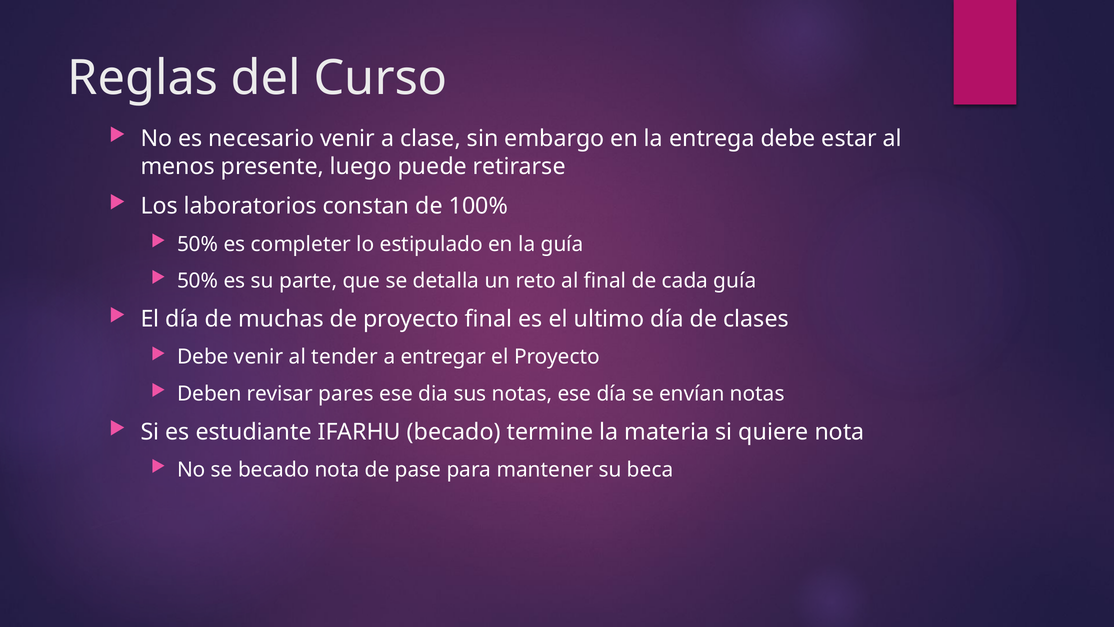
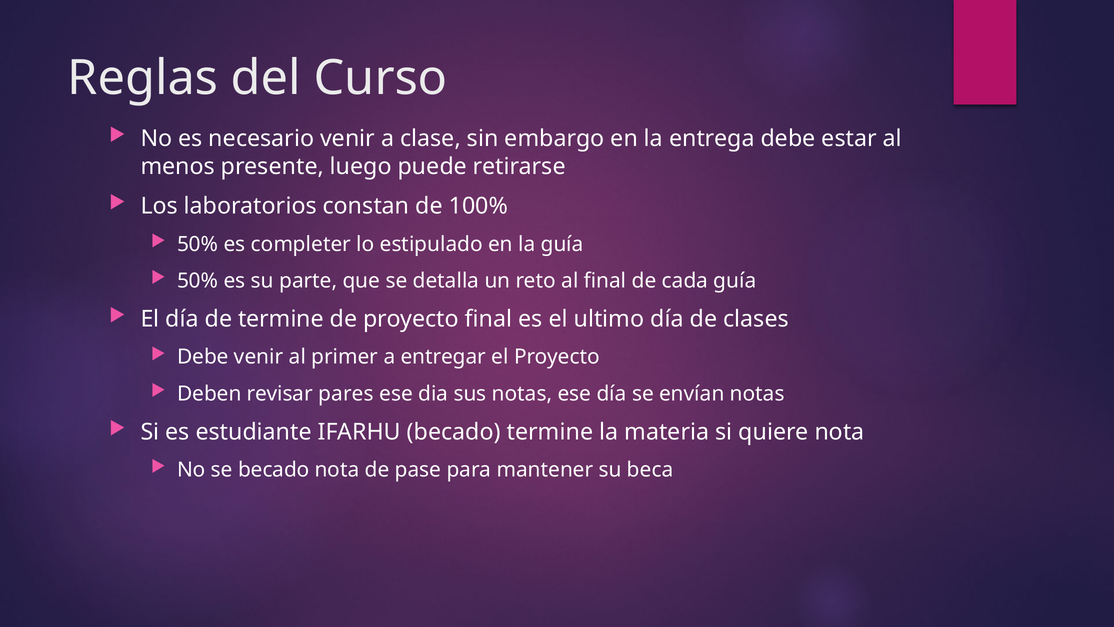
de muchas: muchas -> termine
tender: tender -> primer
